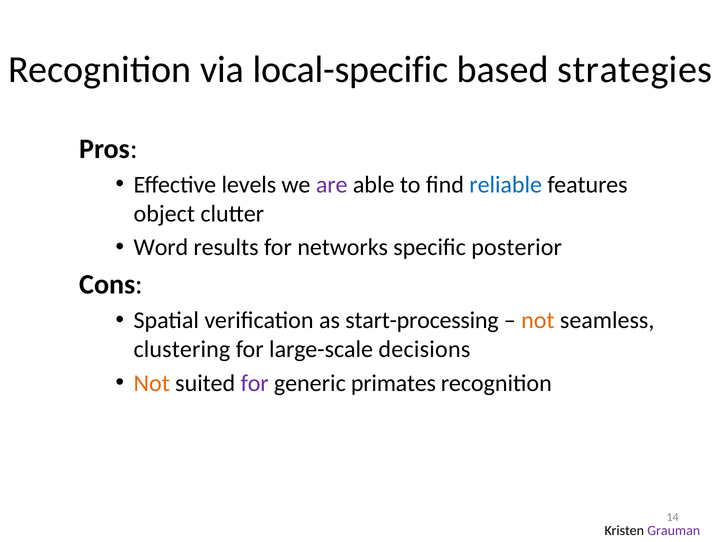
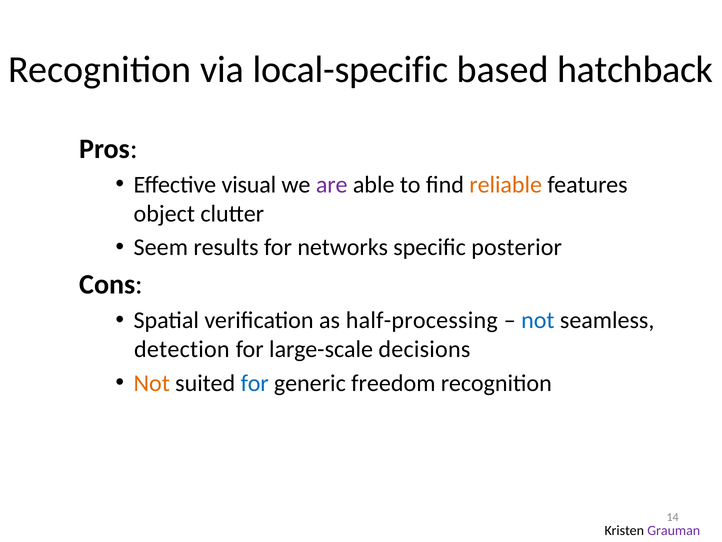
strategies: strategies -> hatchback
levels: levels -> visual
reliable colour: blue -> orange
Word: Word -> Seem
start-processing: start-processing -> half-processing
not at (538, 320) colour: orange -> blue
clustering: clustering -> detection
for at (255, 383) colour: purple -> blue
primates: primates -> freedom
